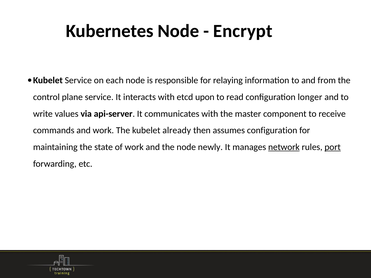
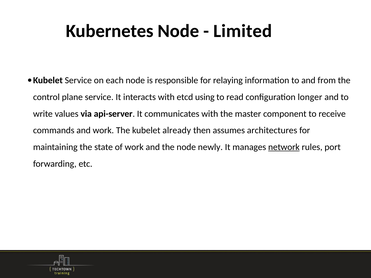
Encrypt: Encrypt -> Limited
upon: upon -> using
assumes configuration: configuration -> architectures
port underline: present -> none
